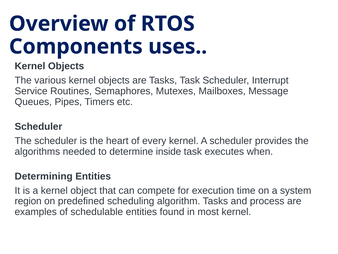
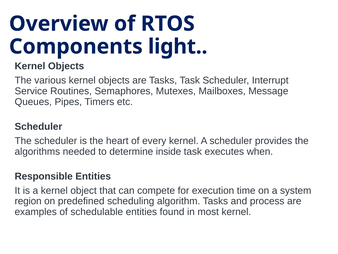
uses: uses -> light
Determining: Determining -> Responsible
